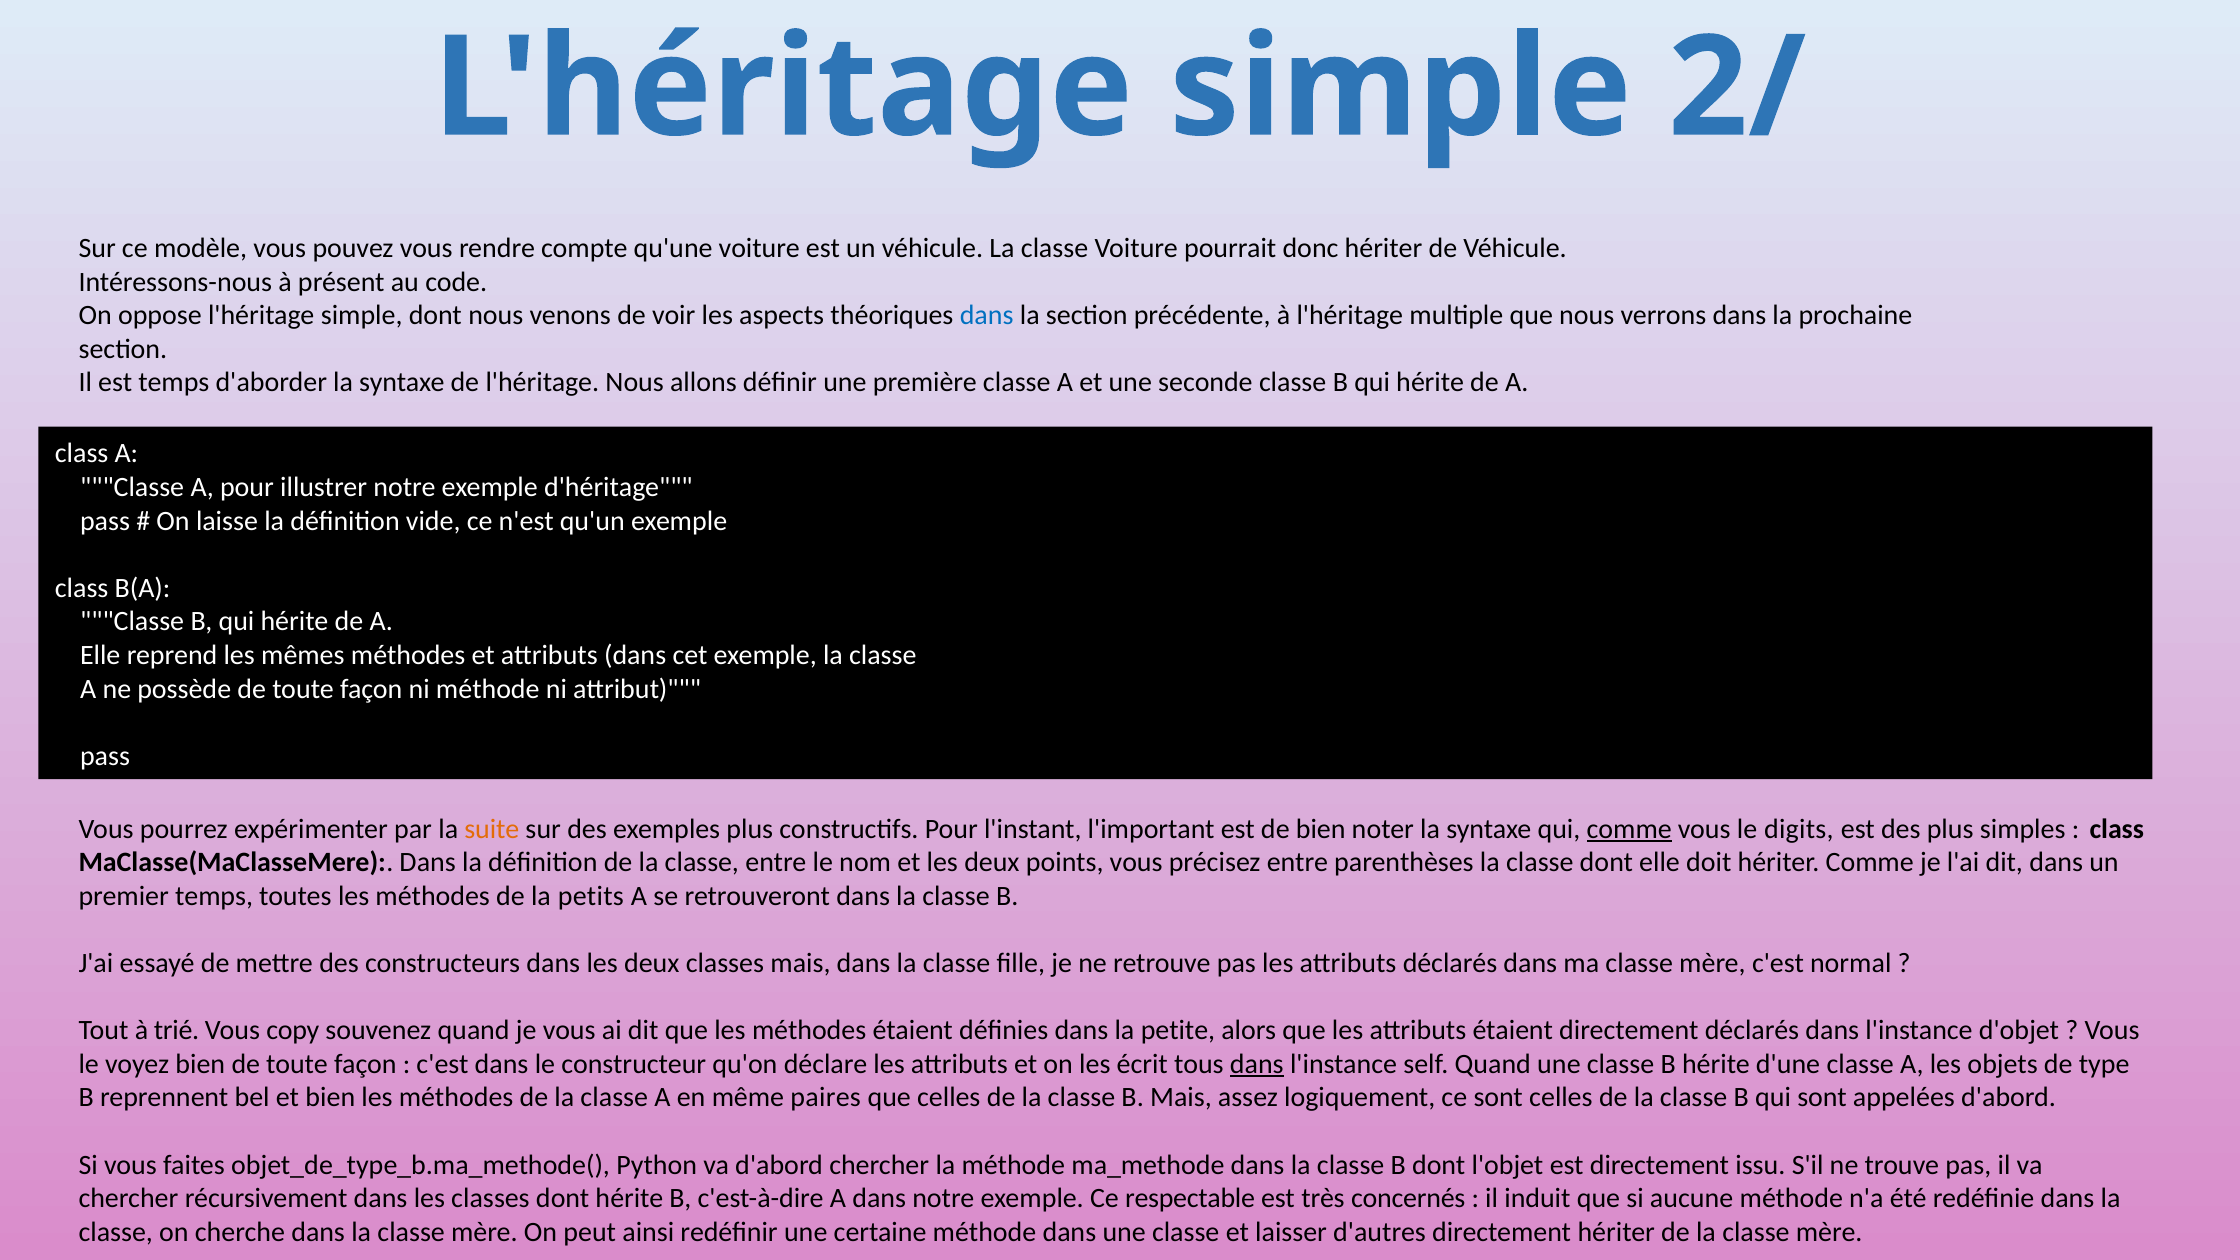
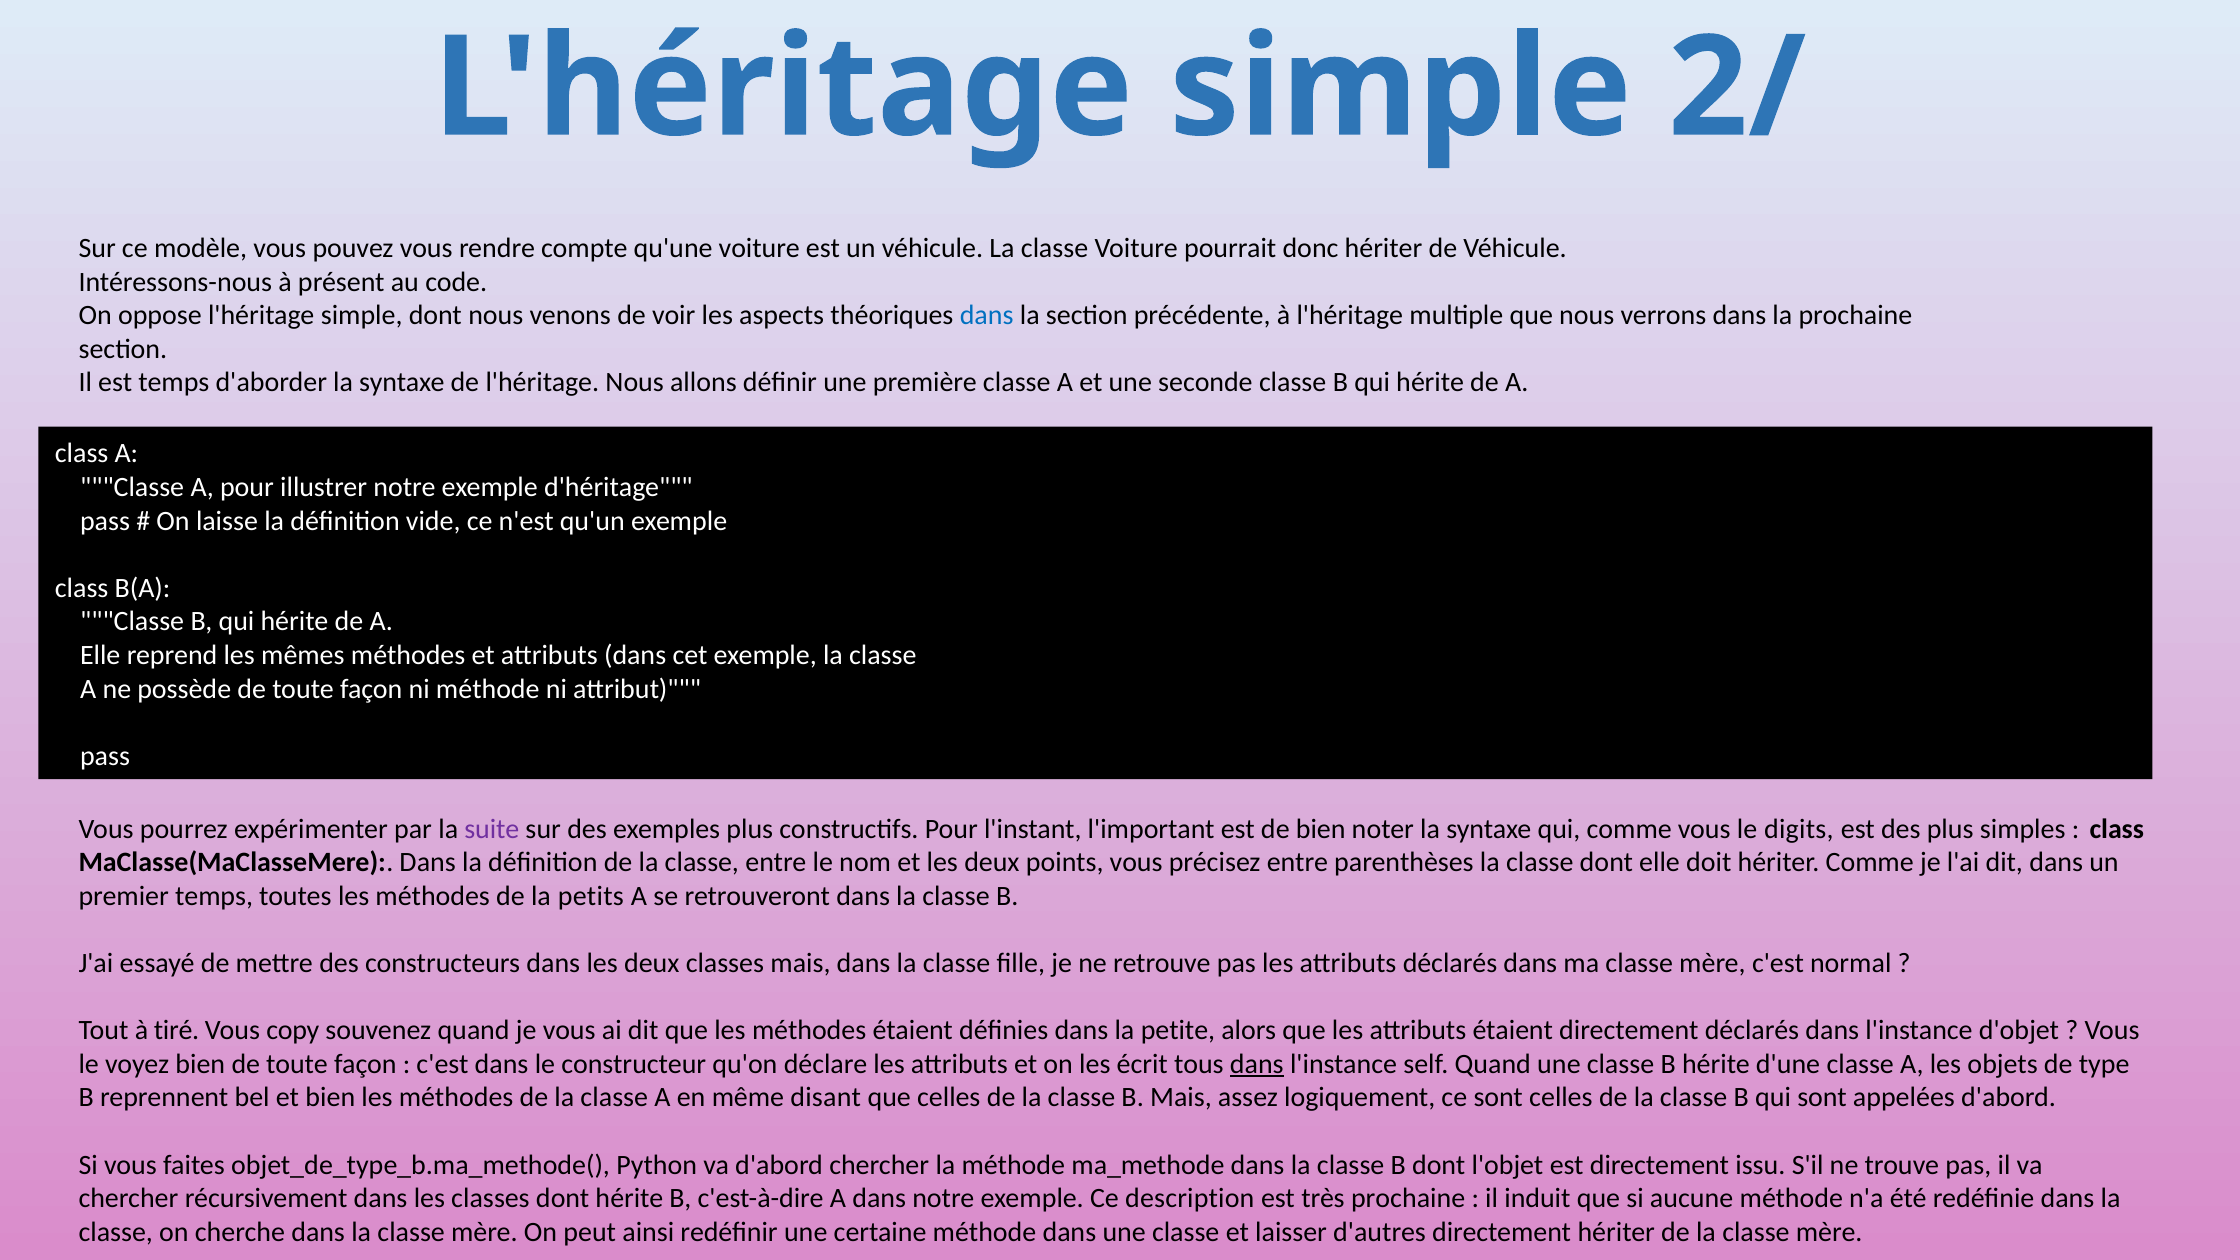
suite colour: orange -> purple
comme at (1629, 829) underline: present -> none
trié: trié -> tiré
paires: paires -> disant
respectable: respectable -> description
très concernés: concernés -> prochaine
